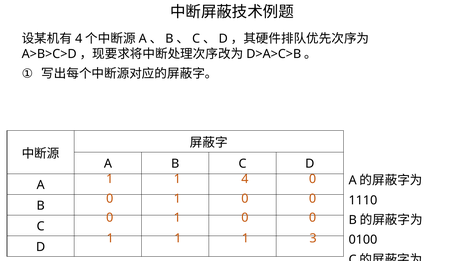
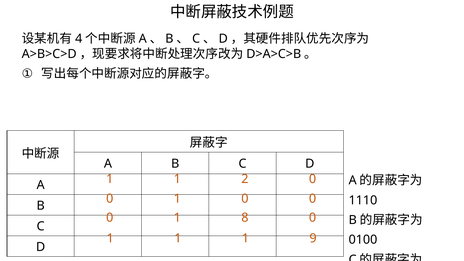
1 4: 4 -> 2
0 at (245, 218): 0 -> 8
3: 3 -> 9
